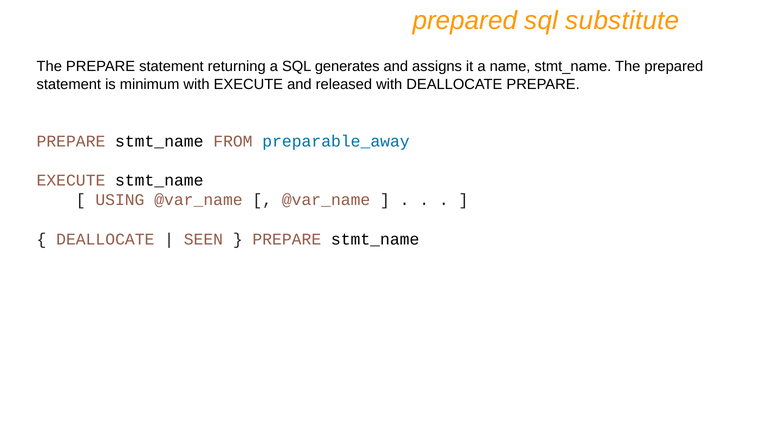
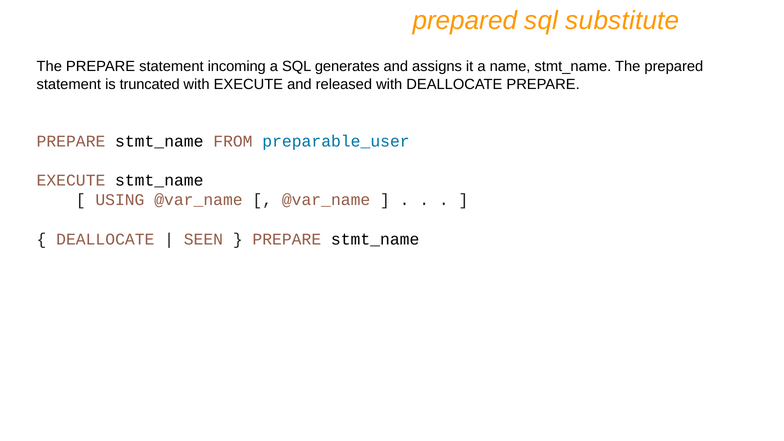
returning: returning -> incoming
minimum: minimum -> truncated
preparable_away: preparable_away -> preparable_user
